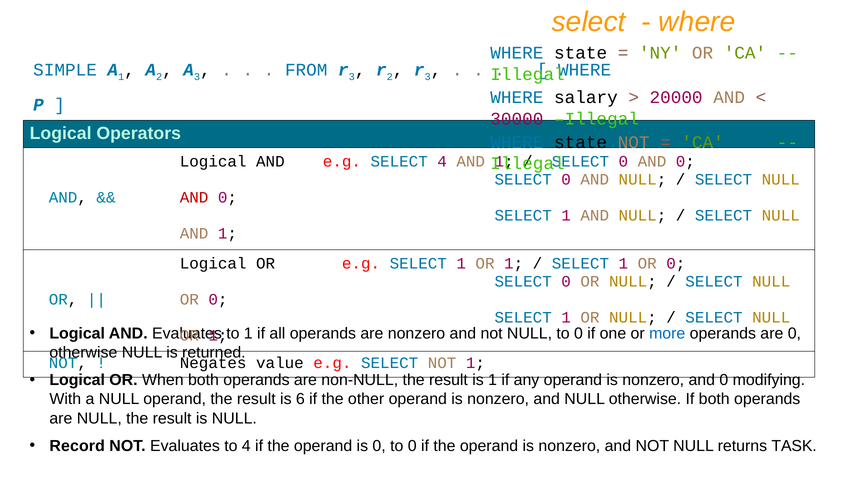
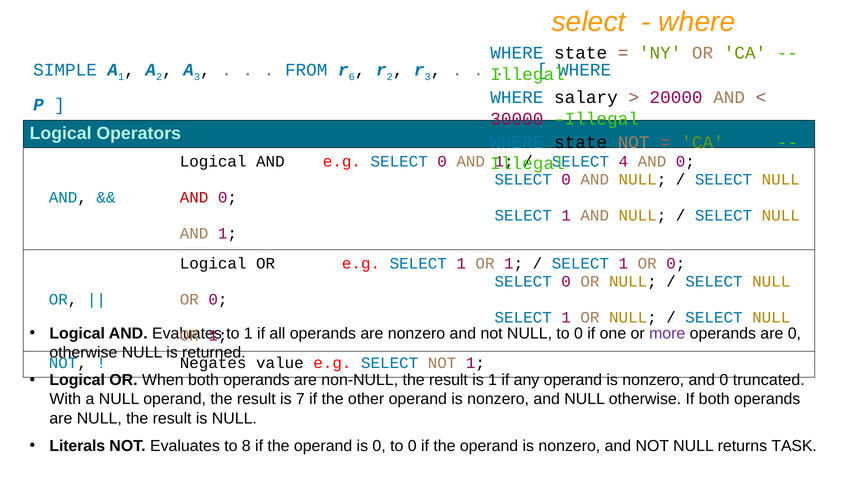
3 at (352, 77): 3 -> 6
e.g SELECT 4: 4 -> 0
0 at (623, 162): 0 -> 4
more colour: blue -> purple
modifying: modifying -> truncated
6: 6 -> 7
Record: Record -> Literals
to 4: 4 -> 8
